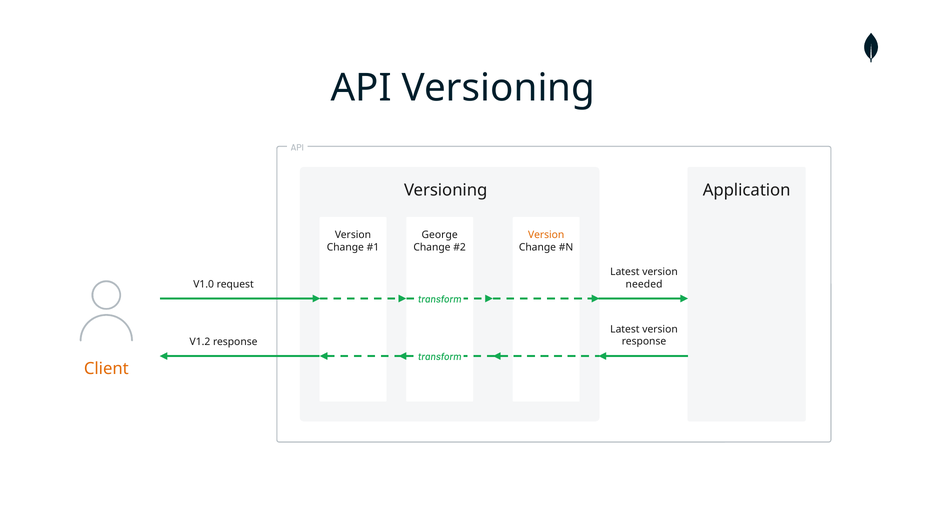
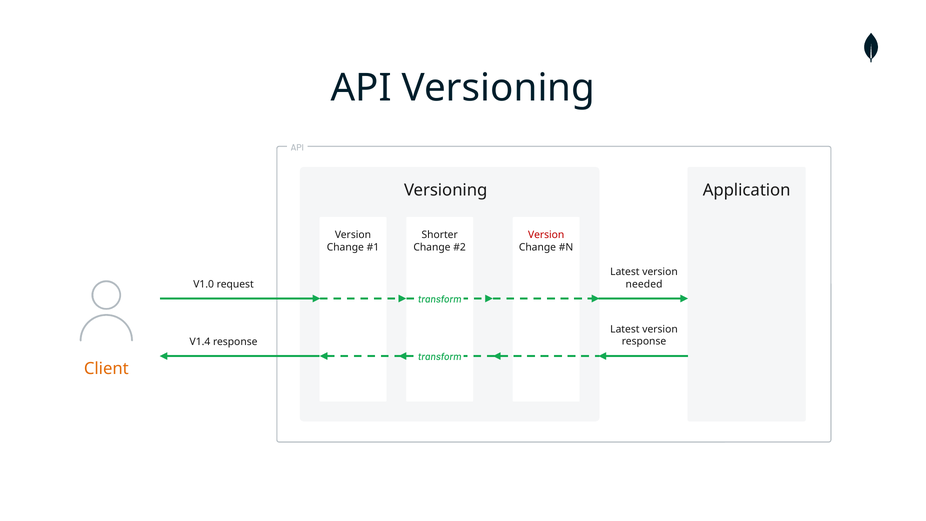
George: George -> Shorter
Version at (546, 235) colour: orange -> red
V1.2: V1.2 -> V1.4
